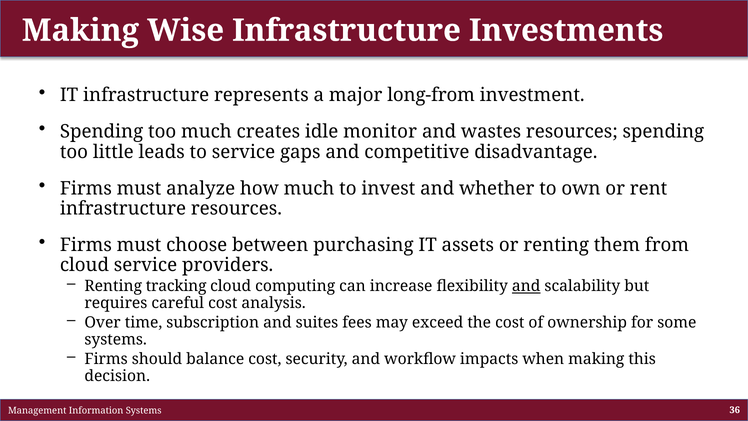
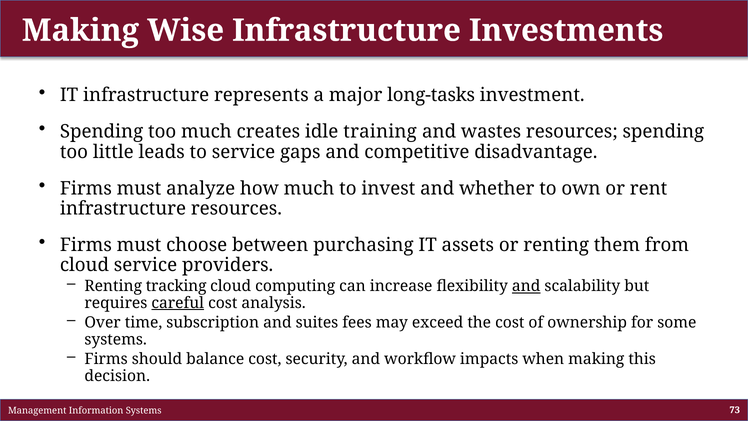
long-from: long-from -> long-tasks
monitor: monitor -> training
careful underline: none -> present
36: 36 -> 73
